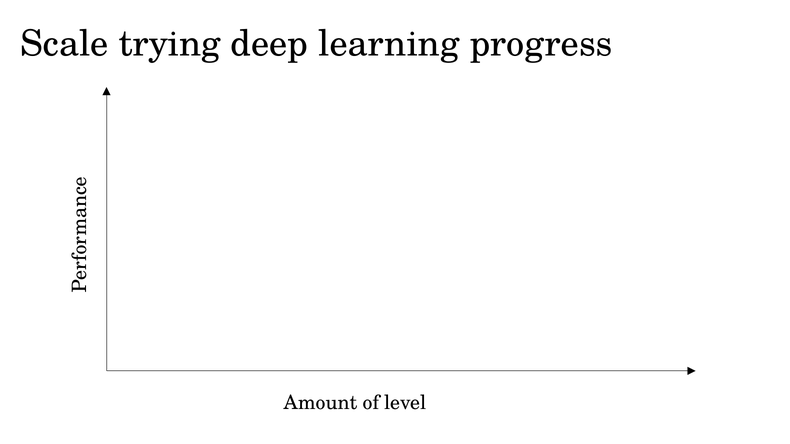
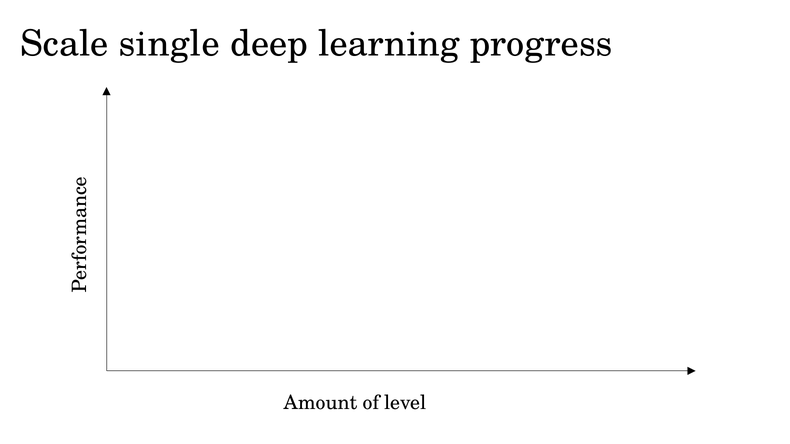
trying: trying -> single
